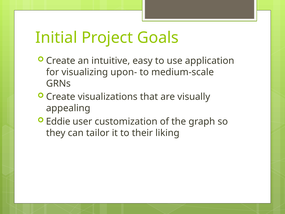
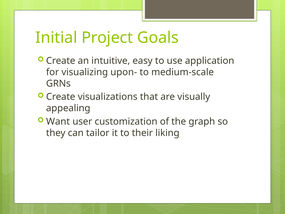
Eddie: Eddie -> Want
